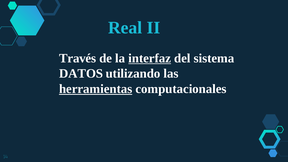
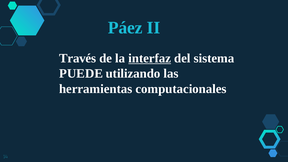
Real: Real -> Páez
DATOS: DATOS -> PUEDE
herramientas underline: present -> none
